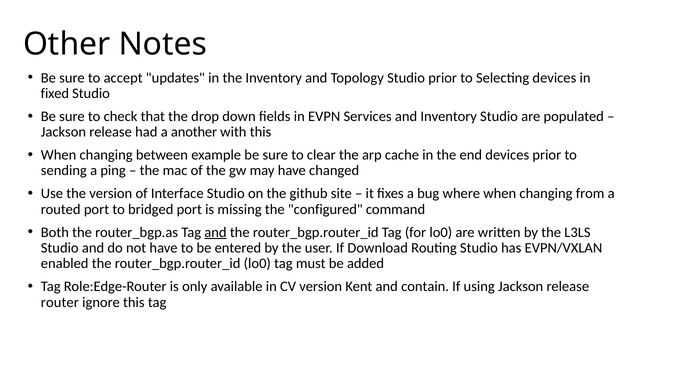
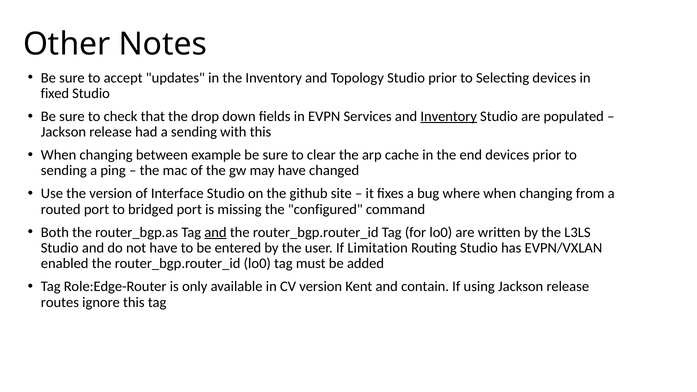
Inventory at (449, 116) underline: none -> present
a another: another -> sending
Download: Download -> Limitation
router: router -> routes
